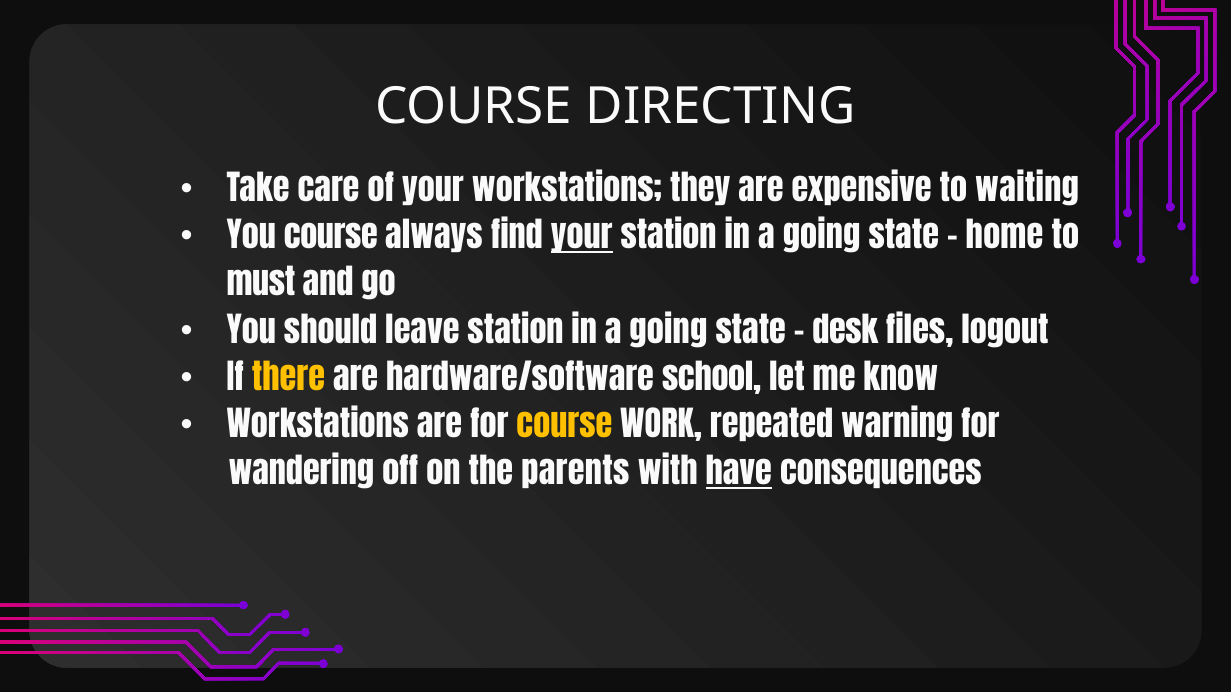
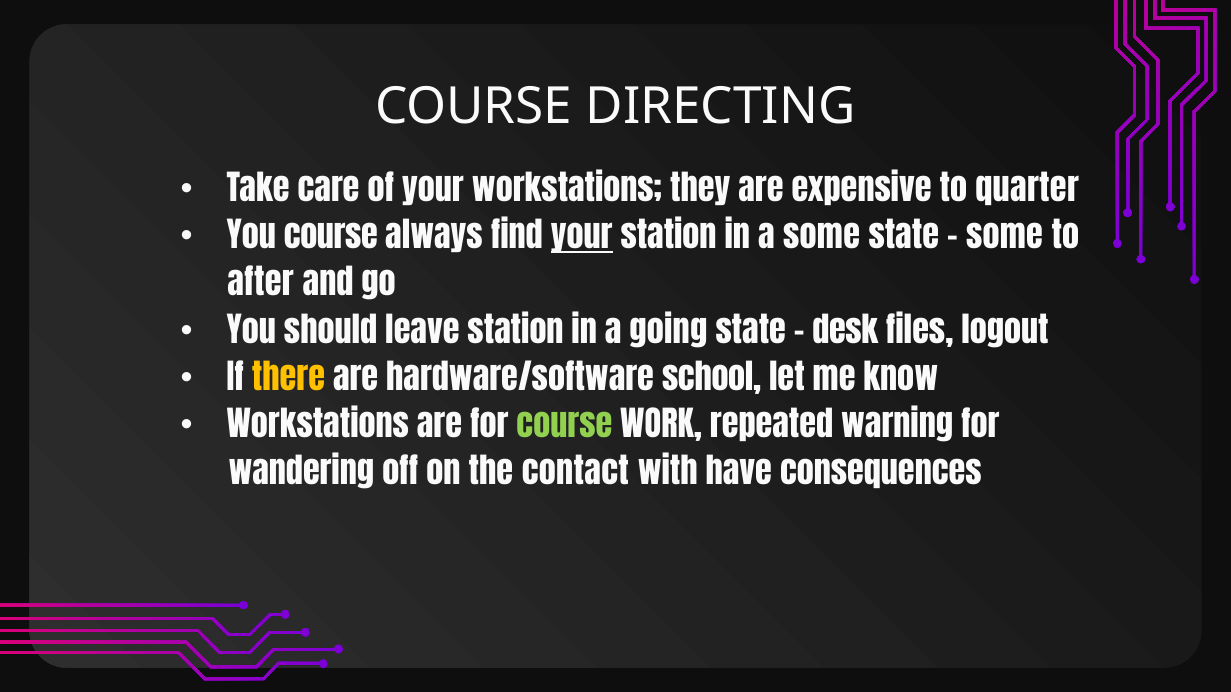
waiting: waiting -> quarter
going at (822, 237): going -> some
home at (1005, 237): home -> some
must: must -> after
course at (564, 426) colour: yellow -> light green
parents: parents -> contact
have underline: present -> none
